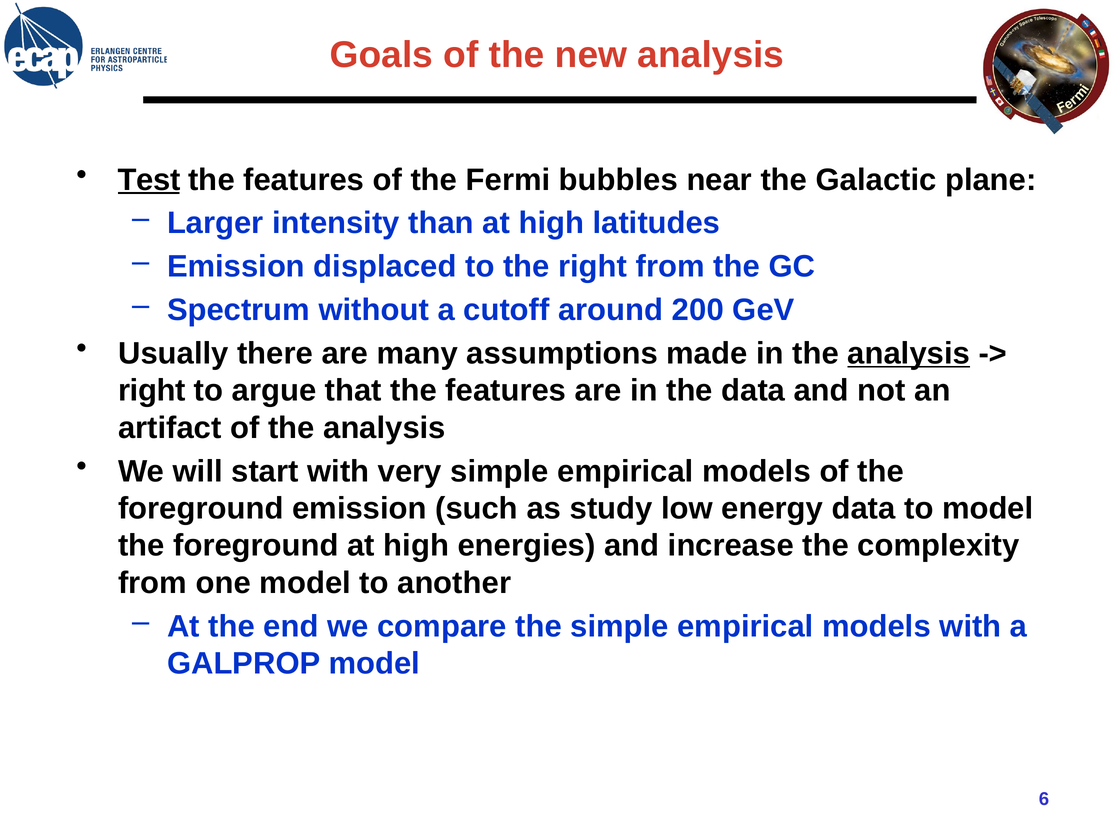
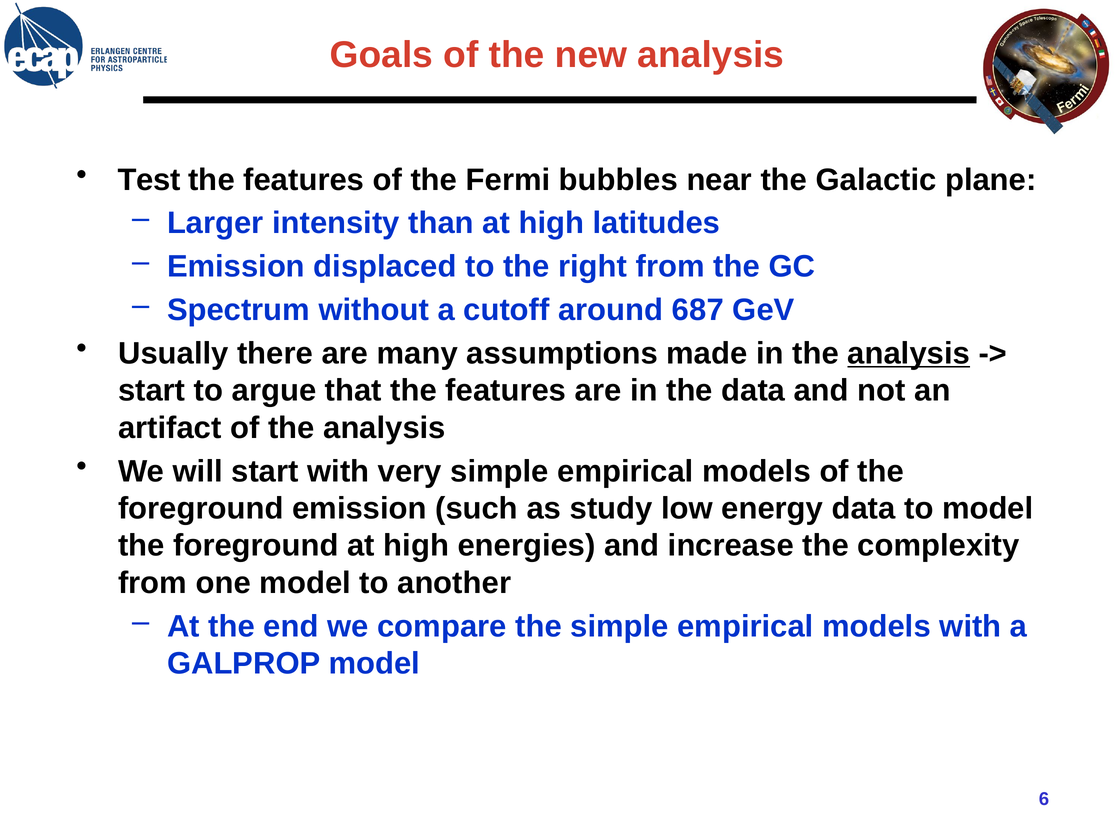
Test underline: present -> none
200: 200 -> 687
right at (152, 391): right -> start
